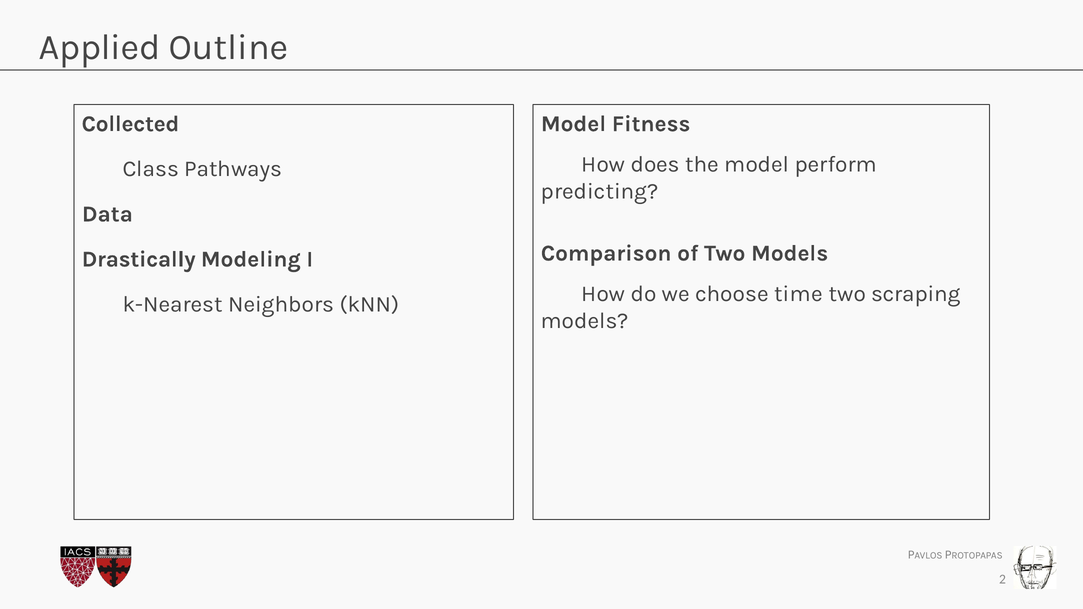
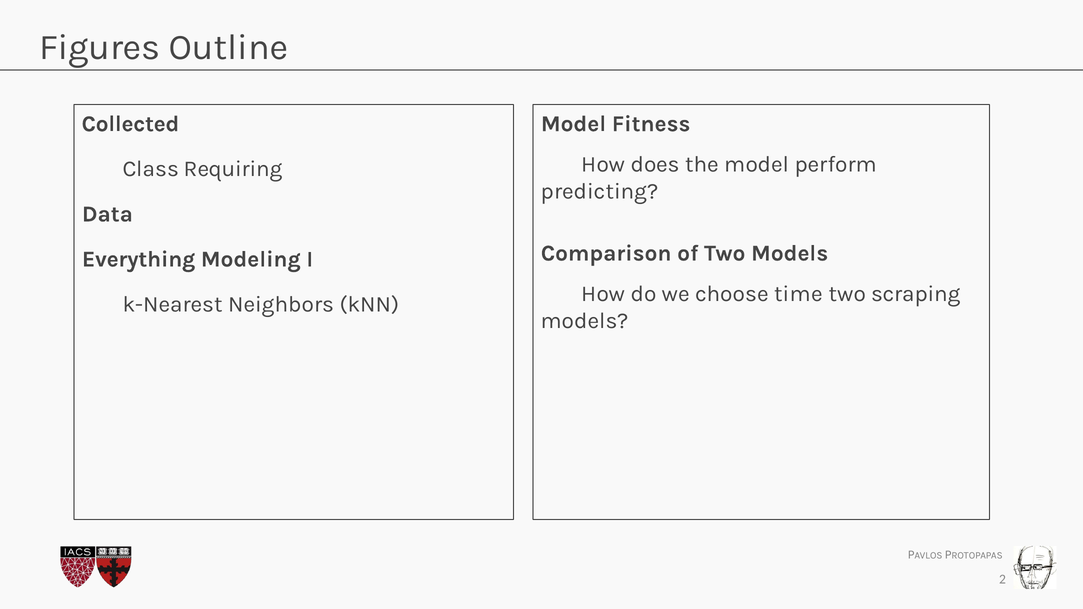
Applied: Applied -> Figures
Pathways: Pathways -> Requiring
Drastically: Drastically -> Everything
